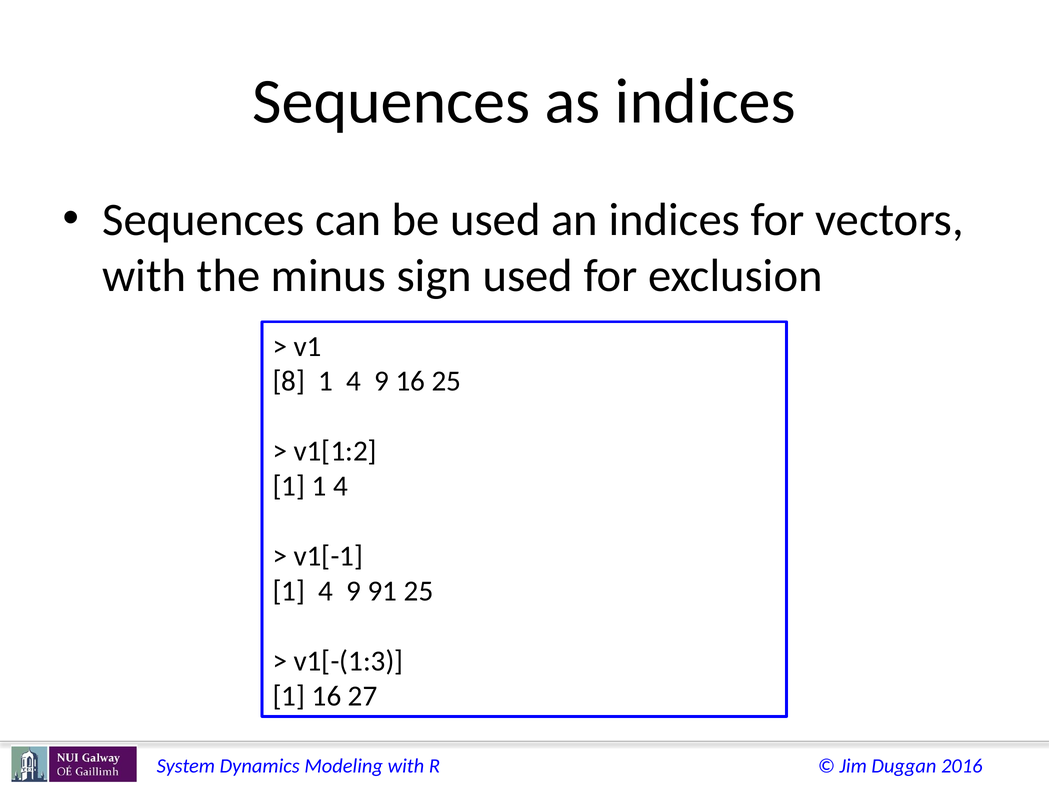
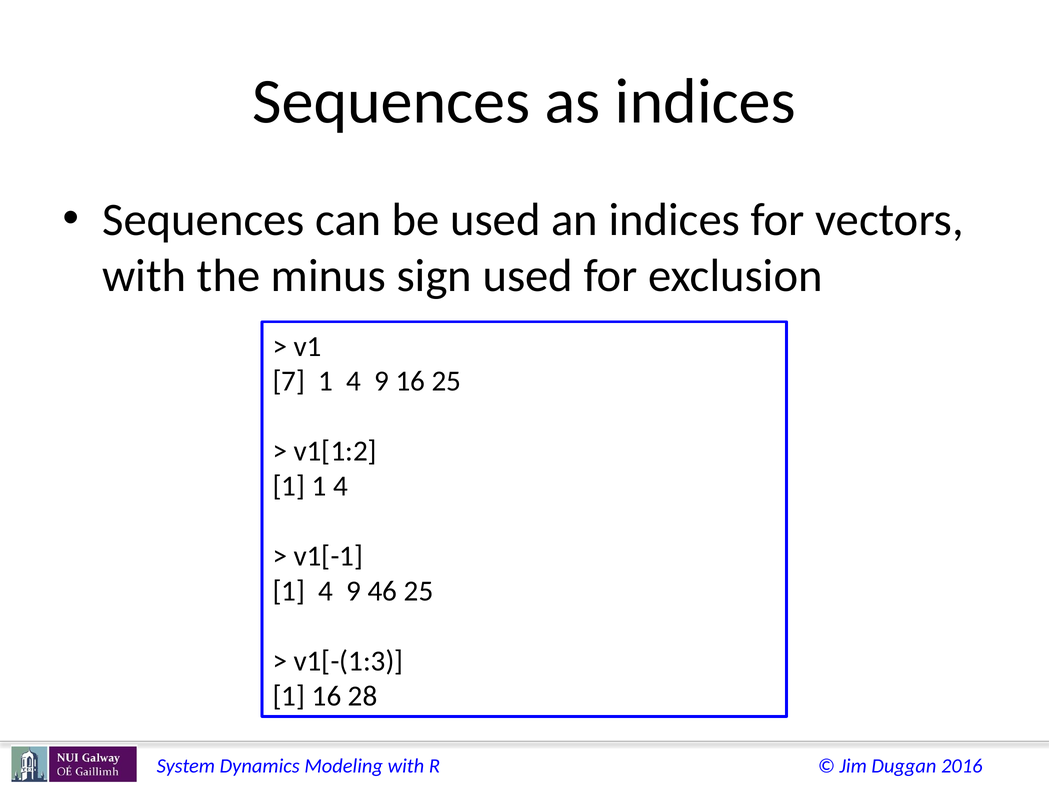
8: 8 -> 7
91: 91 -> 46
27: 27 -> 28
